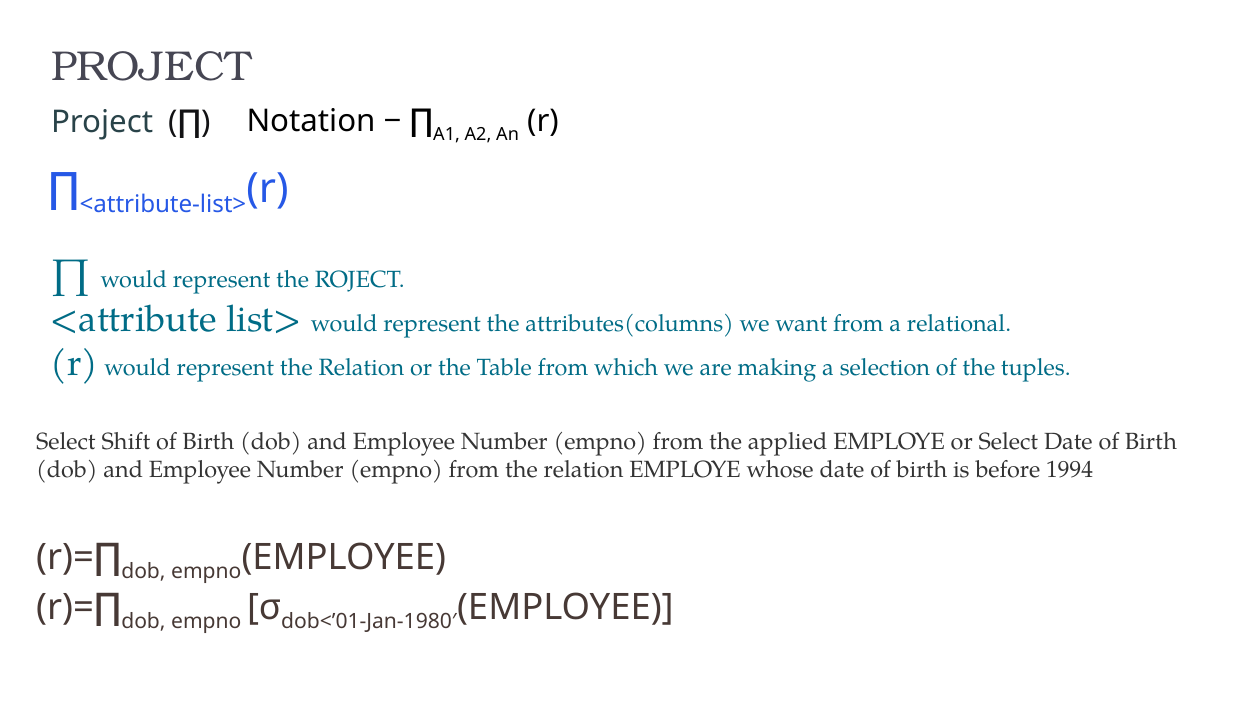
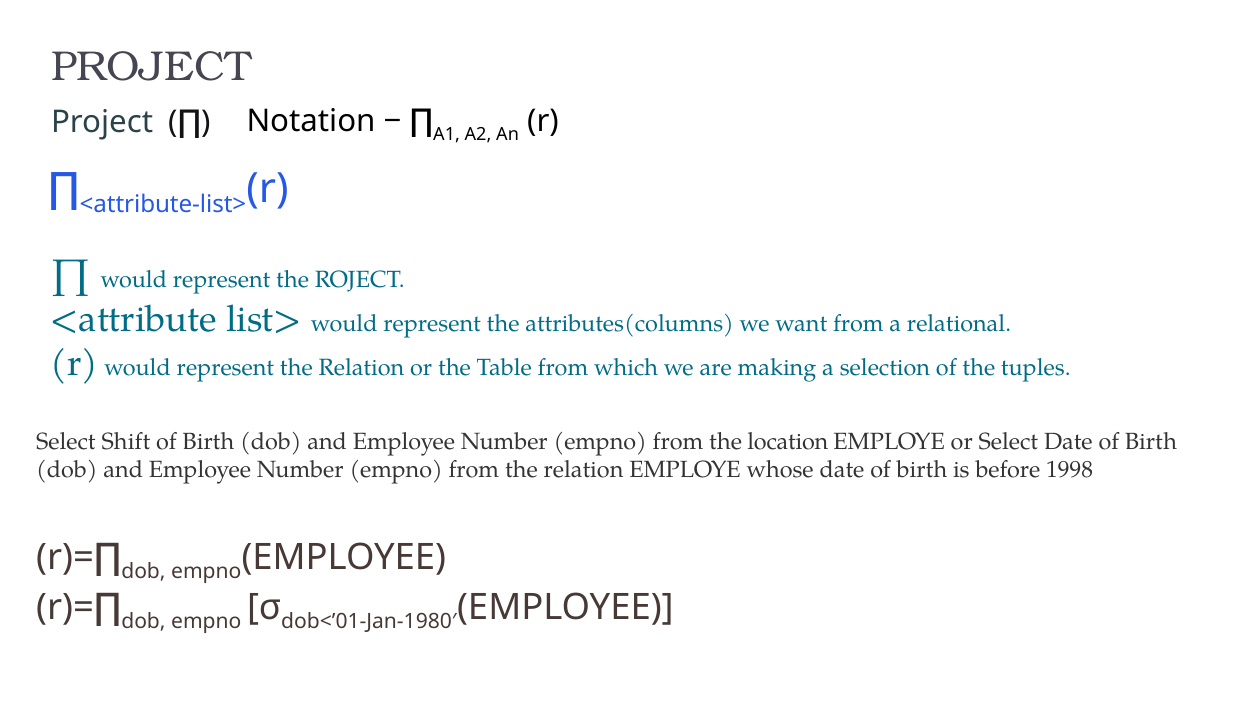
applied: applied -> location
1994: 1994 -> 1998
